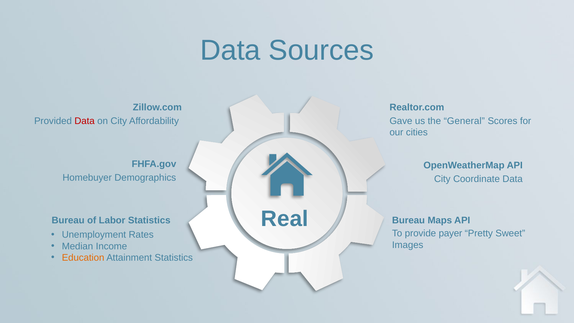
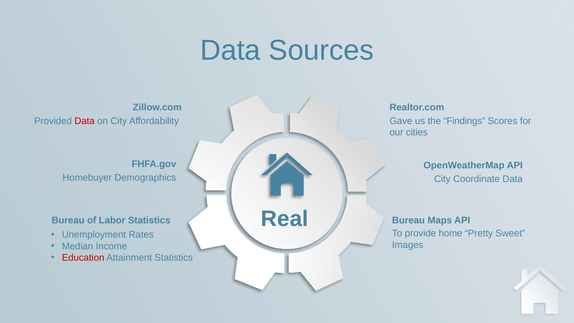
General: General -> Findings
payer: payer -> home
Education colour: orange -> red
